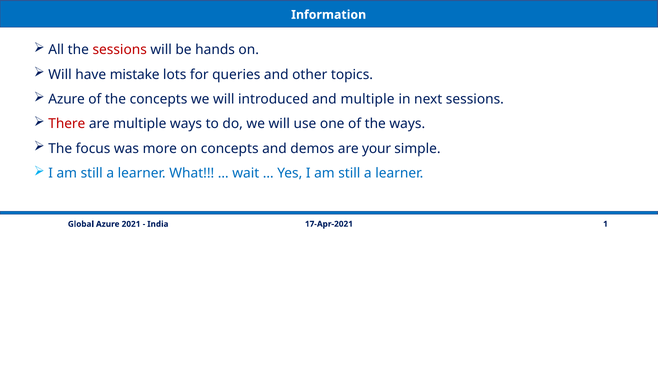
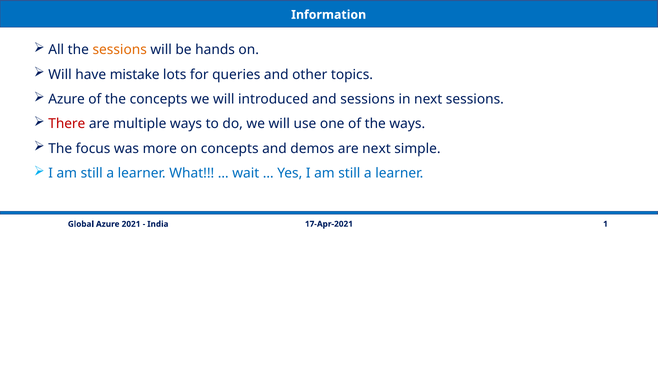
sessions at (120, 50) colour: red -> orange
and multiple: multiple -> sessions
are your: your -> next
